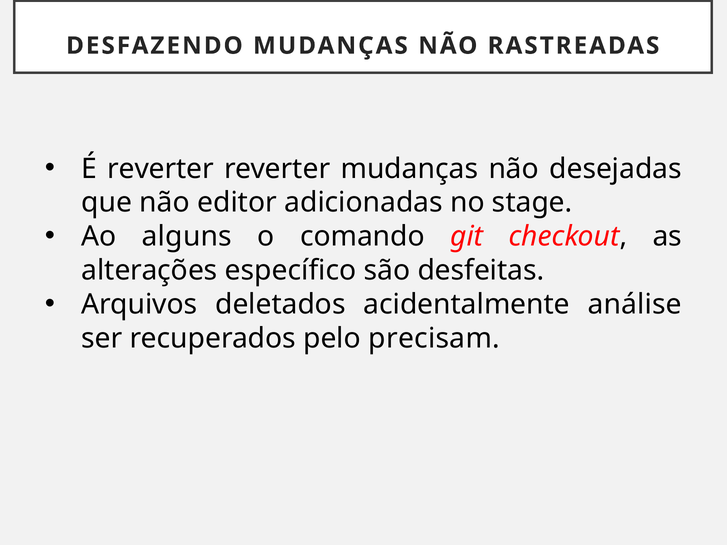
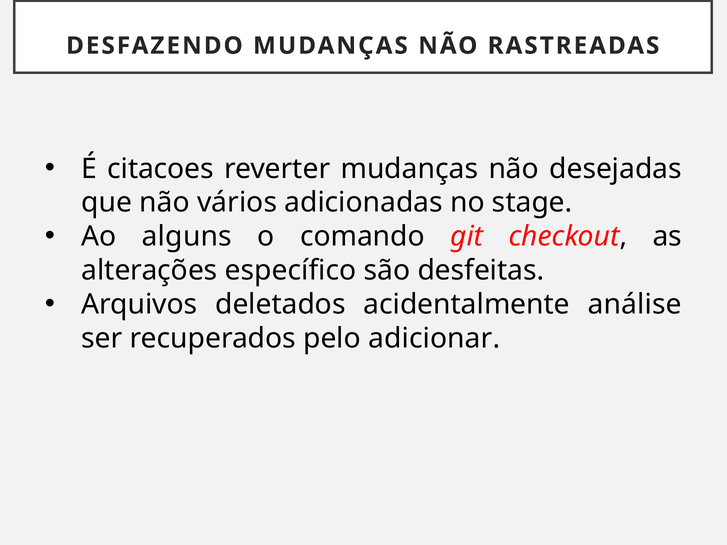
É reverter: reverter -> citacoes
editor: editor -> vários
precisam: precisam -> adicionar
